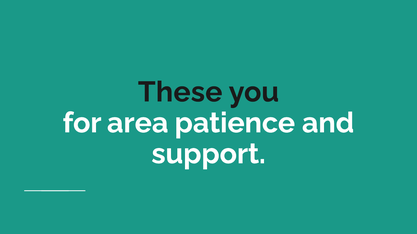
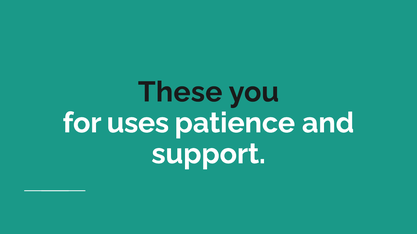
area: area -> uses
